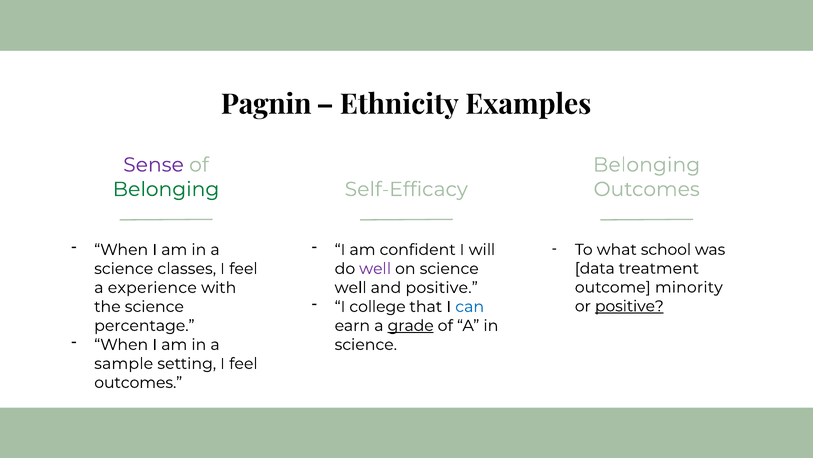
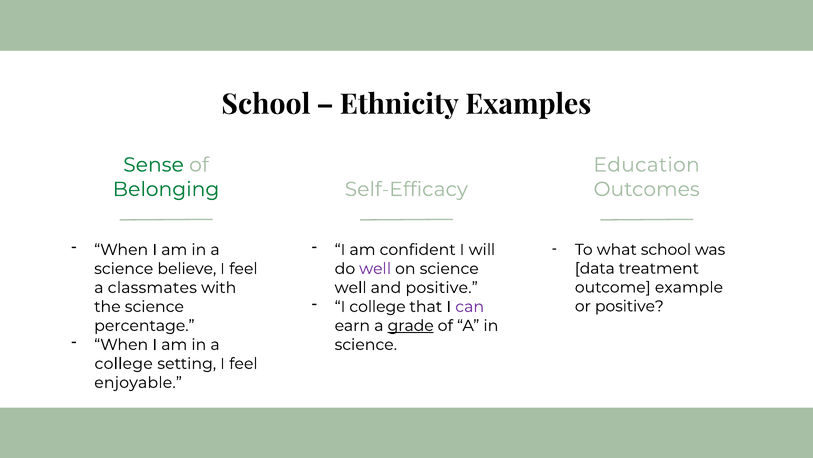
Pagnin at (266, 104): Pagnin -> School
Sense colour: purple -> green
Belonging at (647, 165): Belonging -> Education
classes: classes -> believe
minority: minority -> example
experience: experience -> classmates
can colour: blue -> purple
positive at (629, 306) underline: present -> none
sample at (124, 363): sample -> college
outcomes at (138, 382): outcomes -> enjoyable
